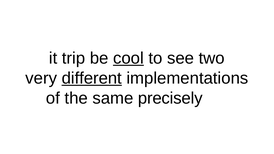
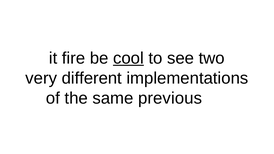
trip: trip -> fire
different underline: present -> none
precisely: precisely -> previous
